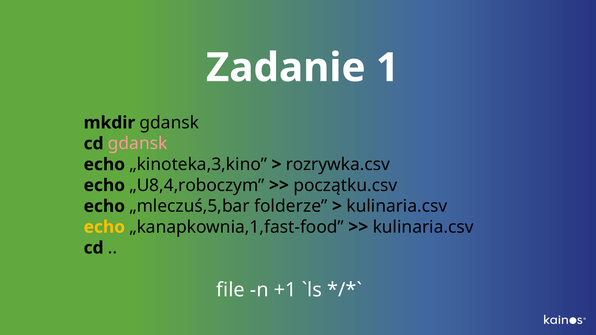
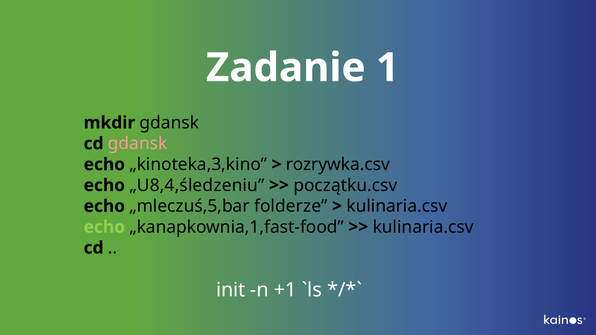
„U8,4,roboczym: „U8,4,roboczym -> „U8,4,śledzeniu
echo at (104, 227) colour: yellow -> light green
file: file -> init
